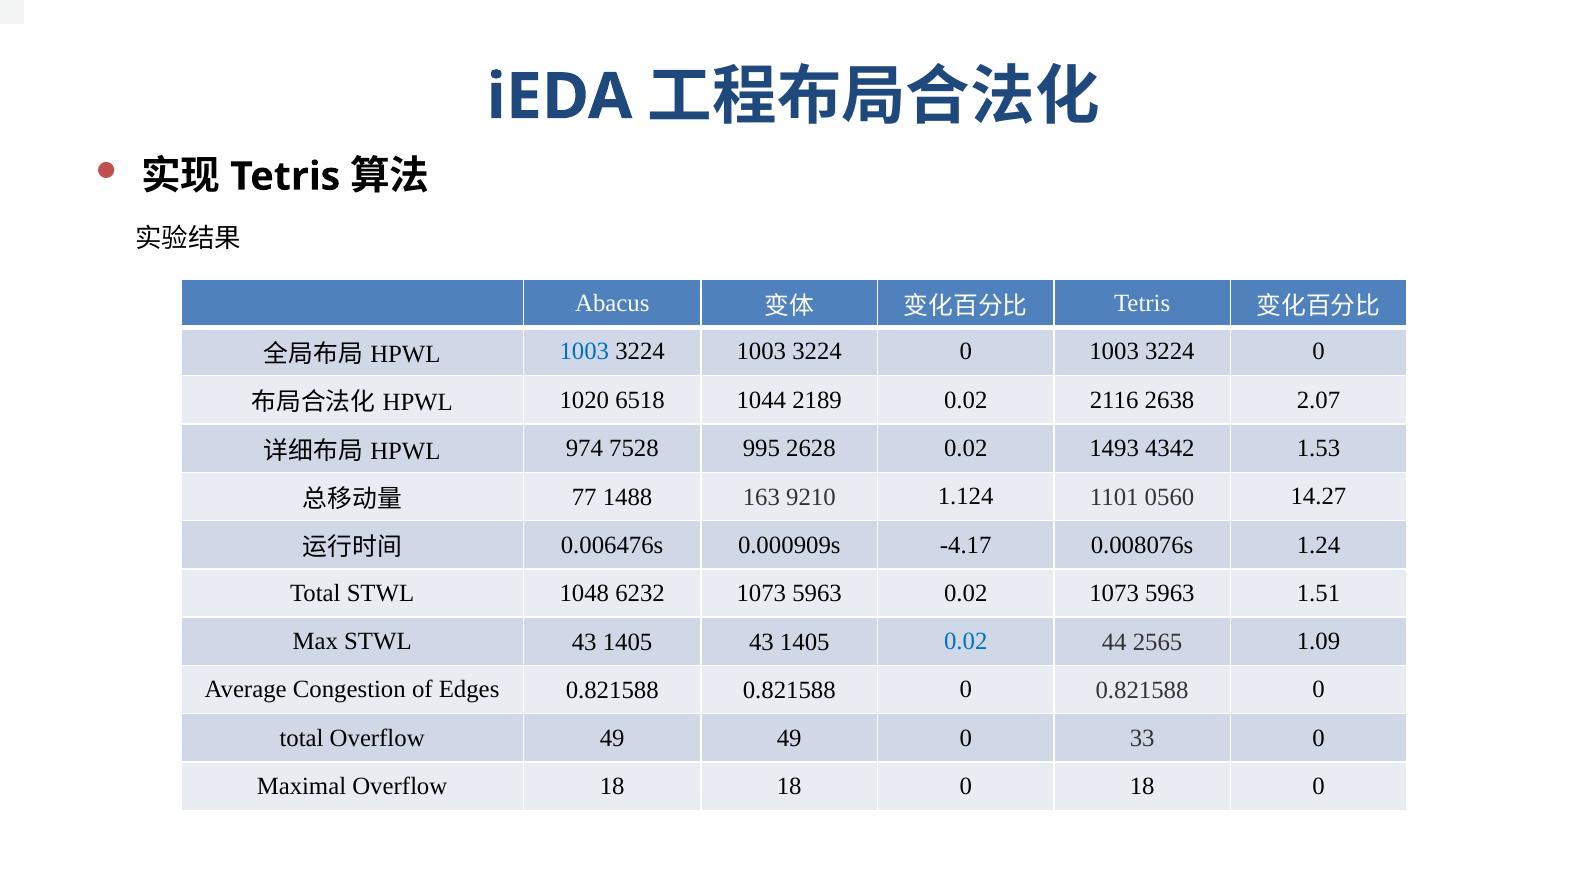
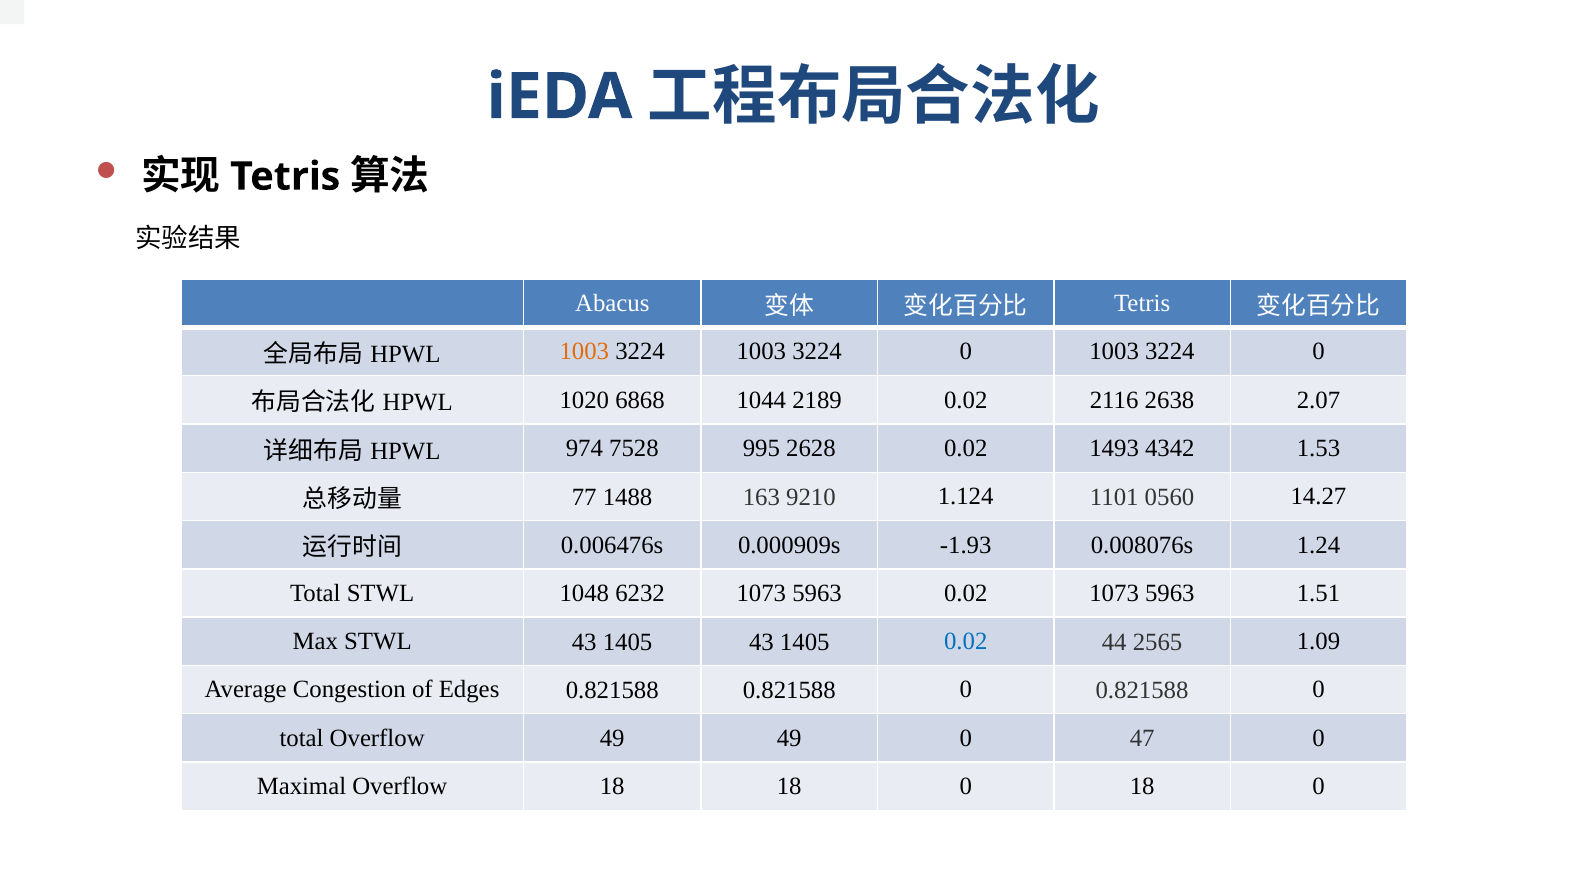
1003 at (584, 352) colour: blue -> orange
6518: 6518 -> 6868
-4.17: -4.17 -> -1.93
33: 33 -> 47
